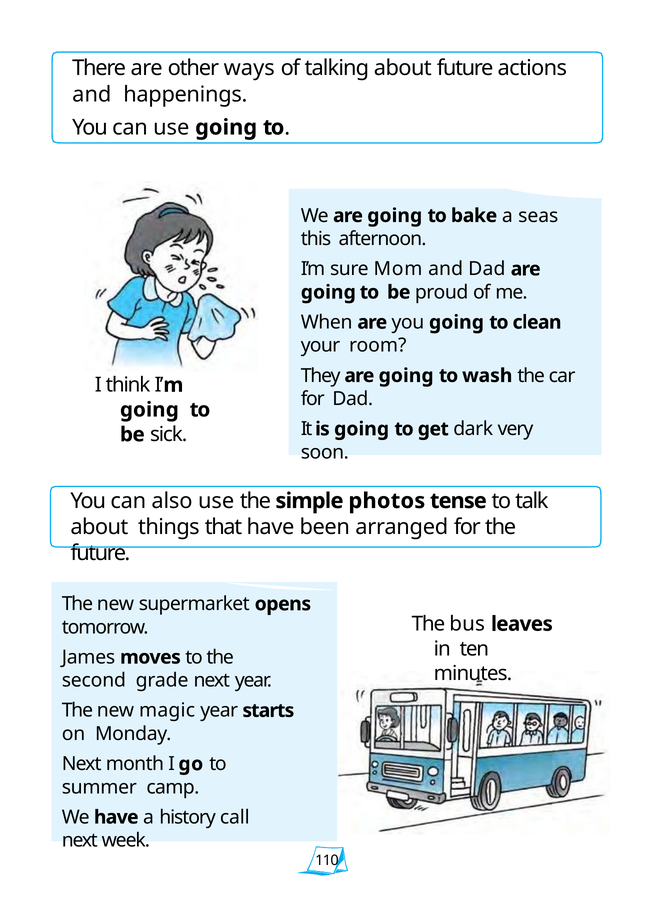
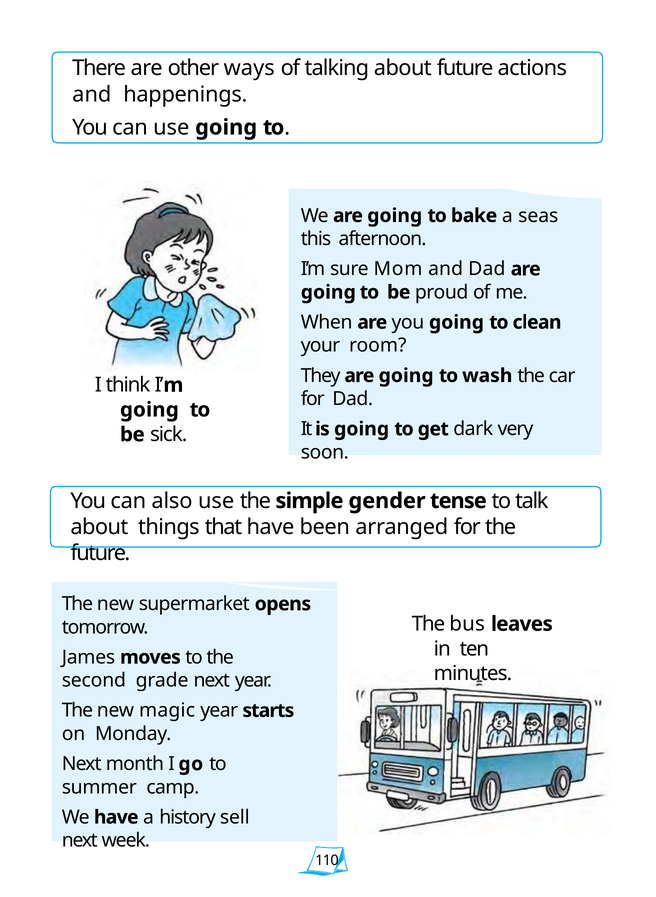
photos: photos -> gender
call: call -> sell
